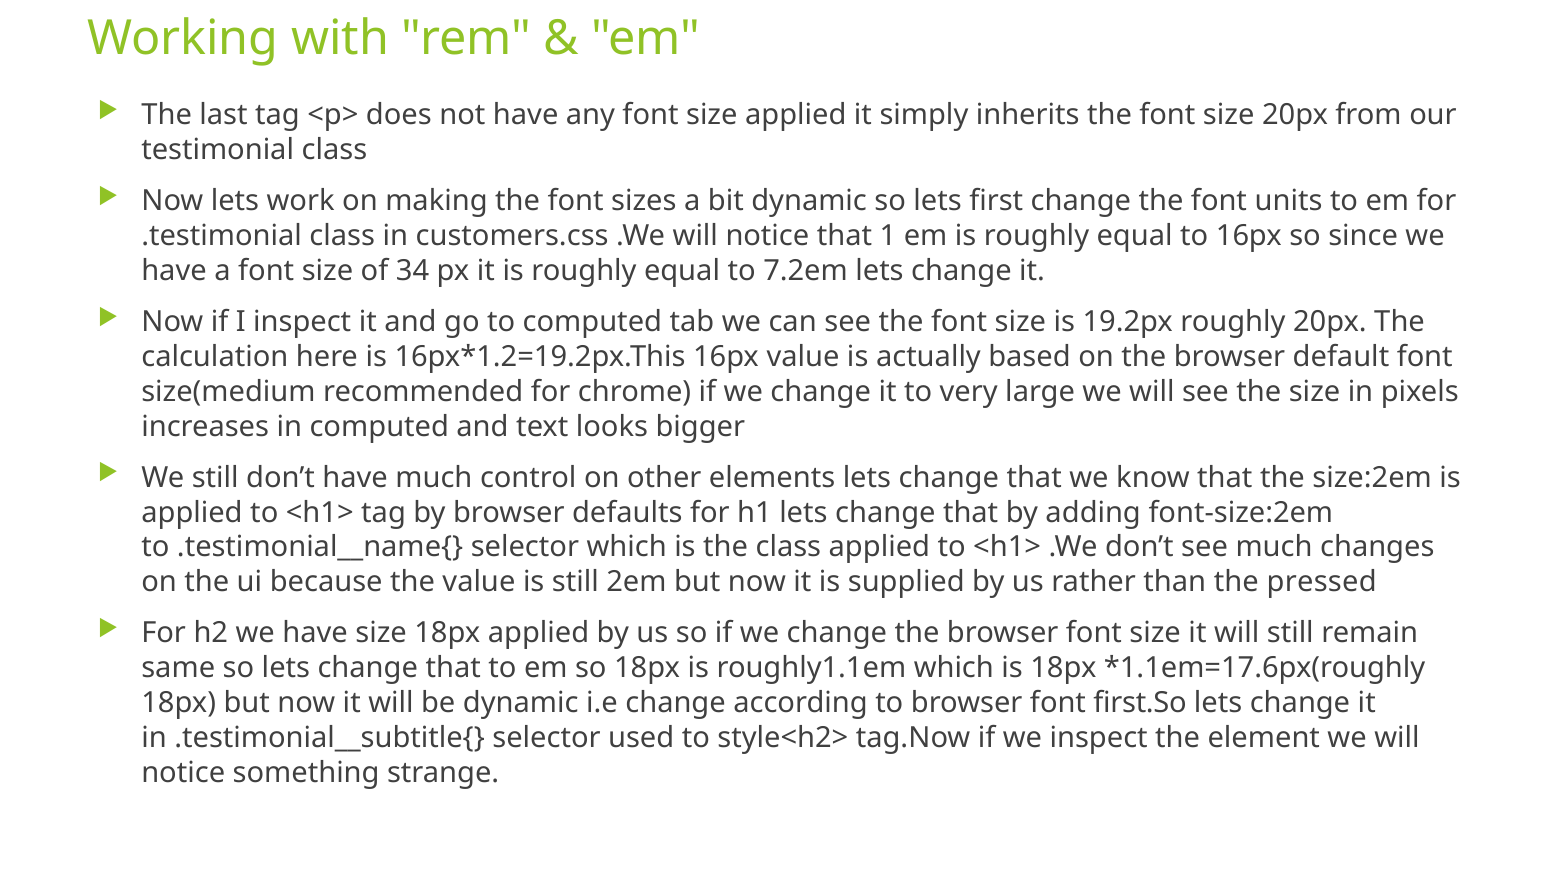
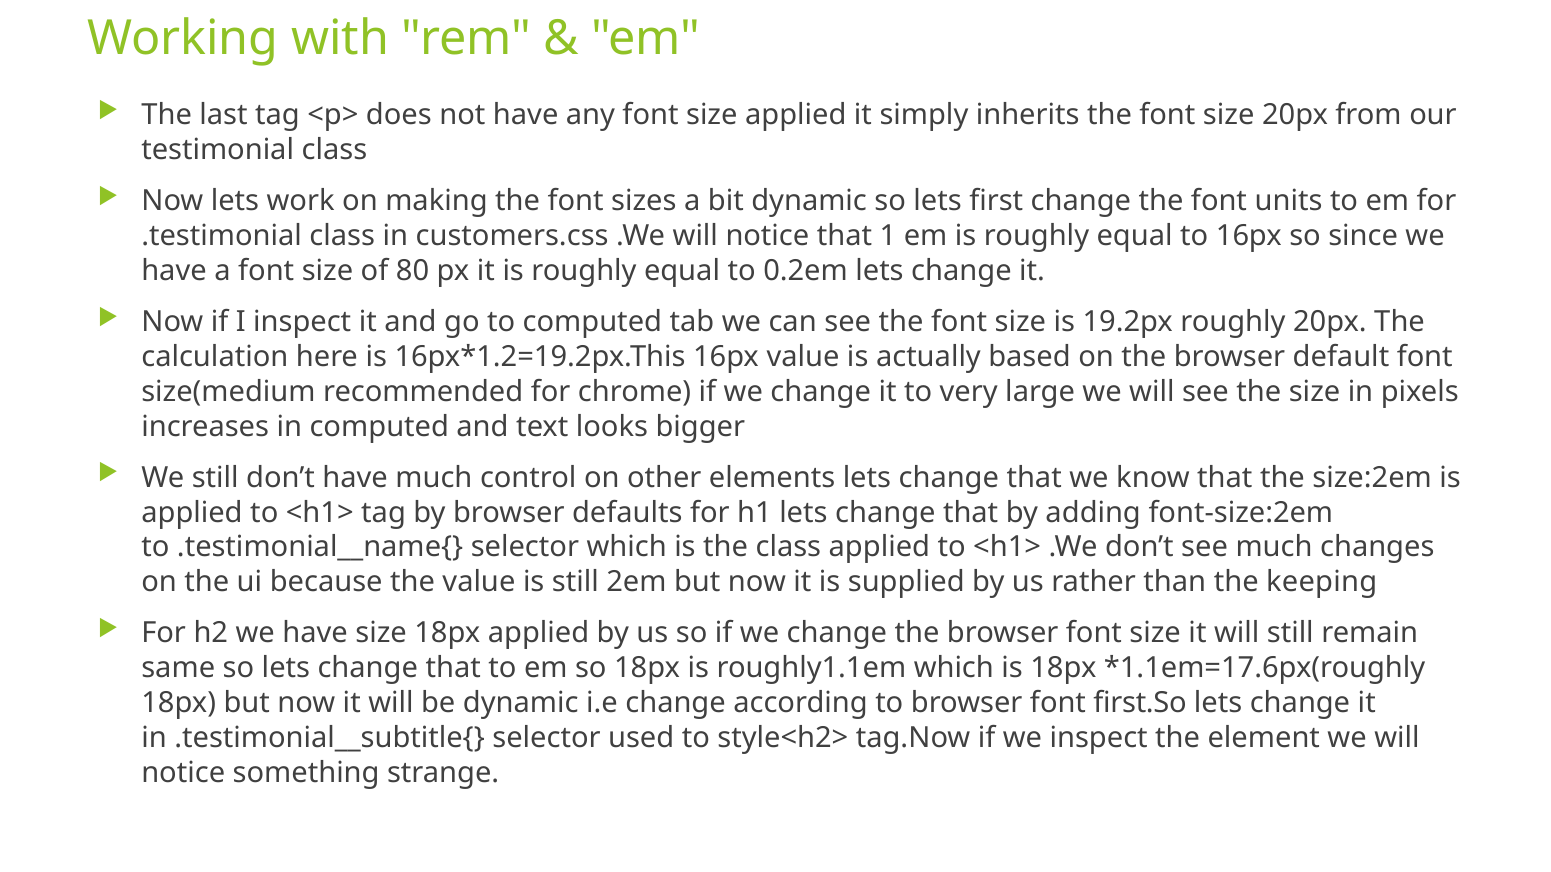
34: 34 -> 80
7.2em: 7.2em -> 0.2em
pressed: pressed -> keeping
